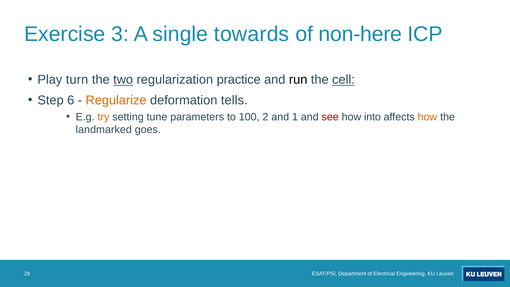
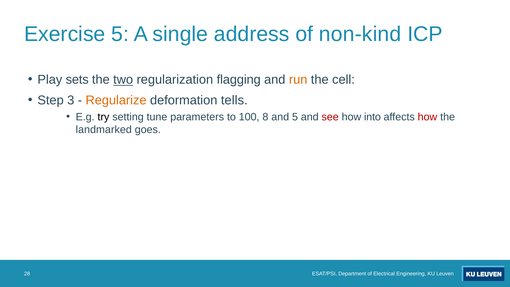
Exercise 3: 3 -> 5
towards: towards -> address
non-here: non-here -> non-kind
turn: turn -> sets
practice: practice -> flagging
run colour: black -> orange
cell underline: present -> none
6: 6 -> 3
try colour: orange -> black
2: 2 -> 8
and 1: 1 -> 5
how at (427, 117) colour: orange -> red
